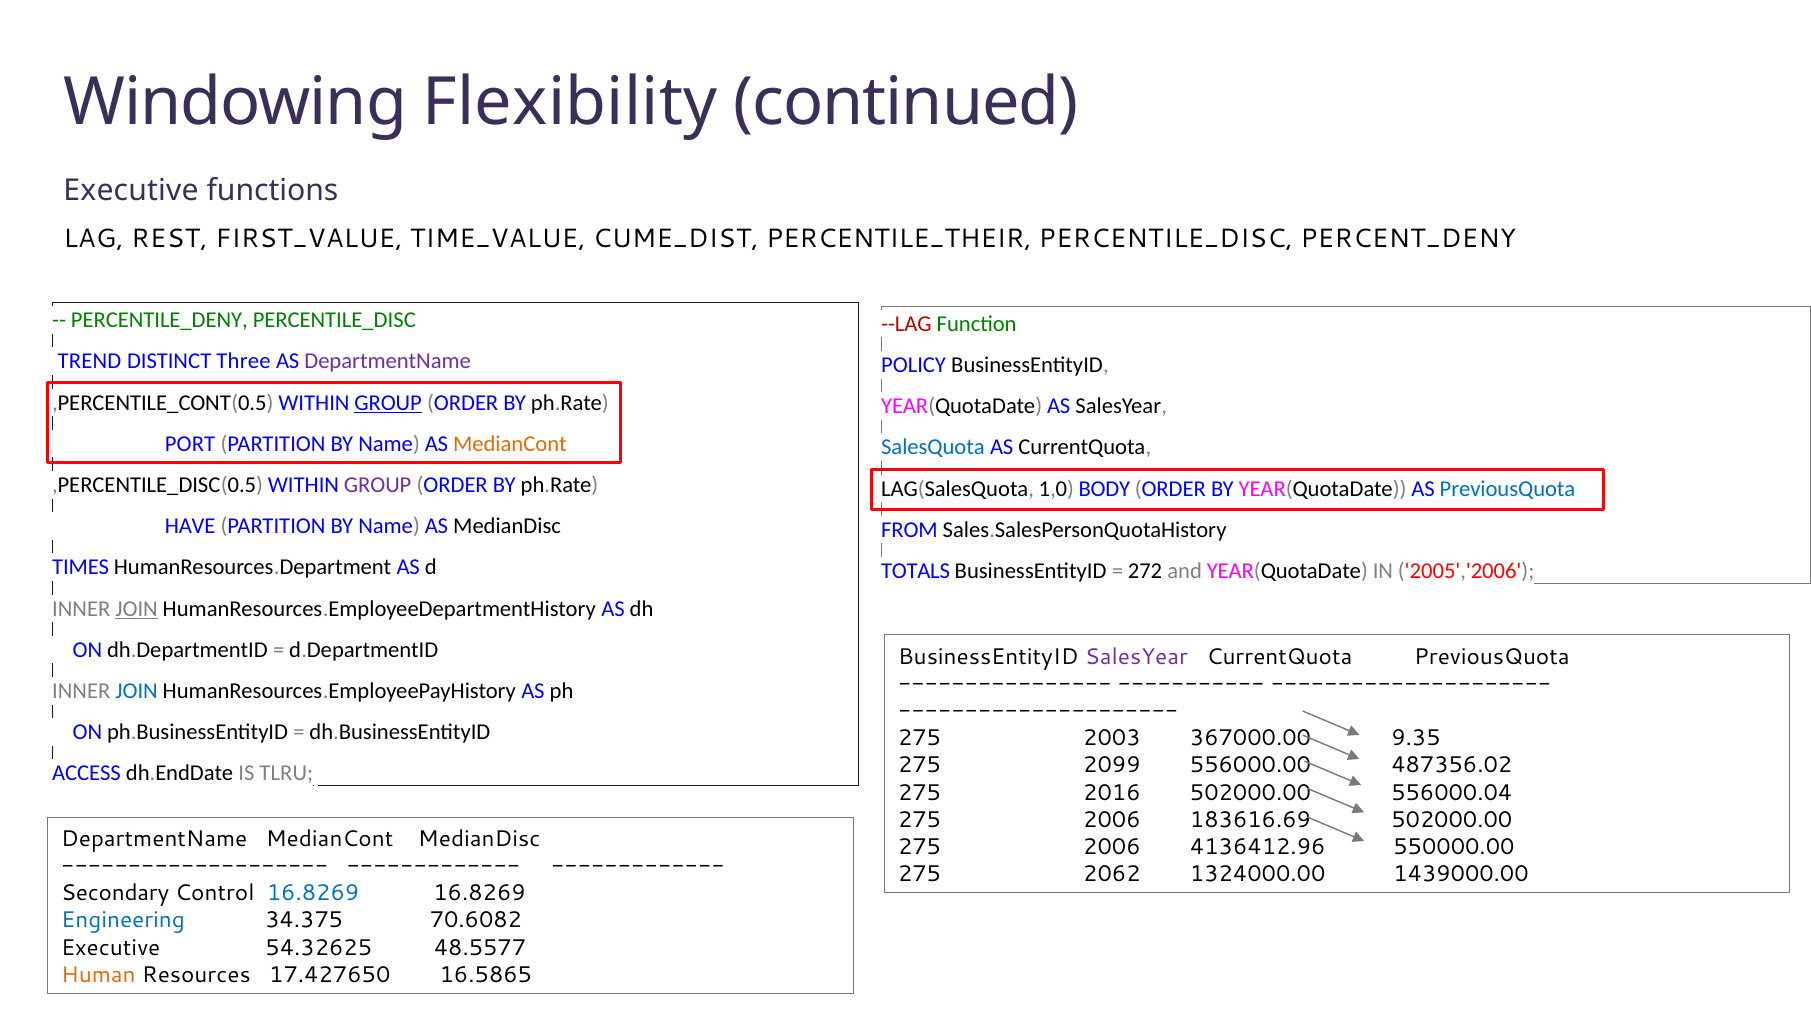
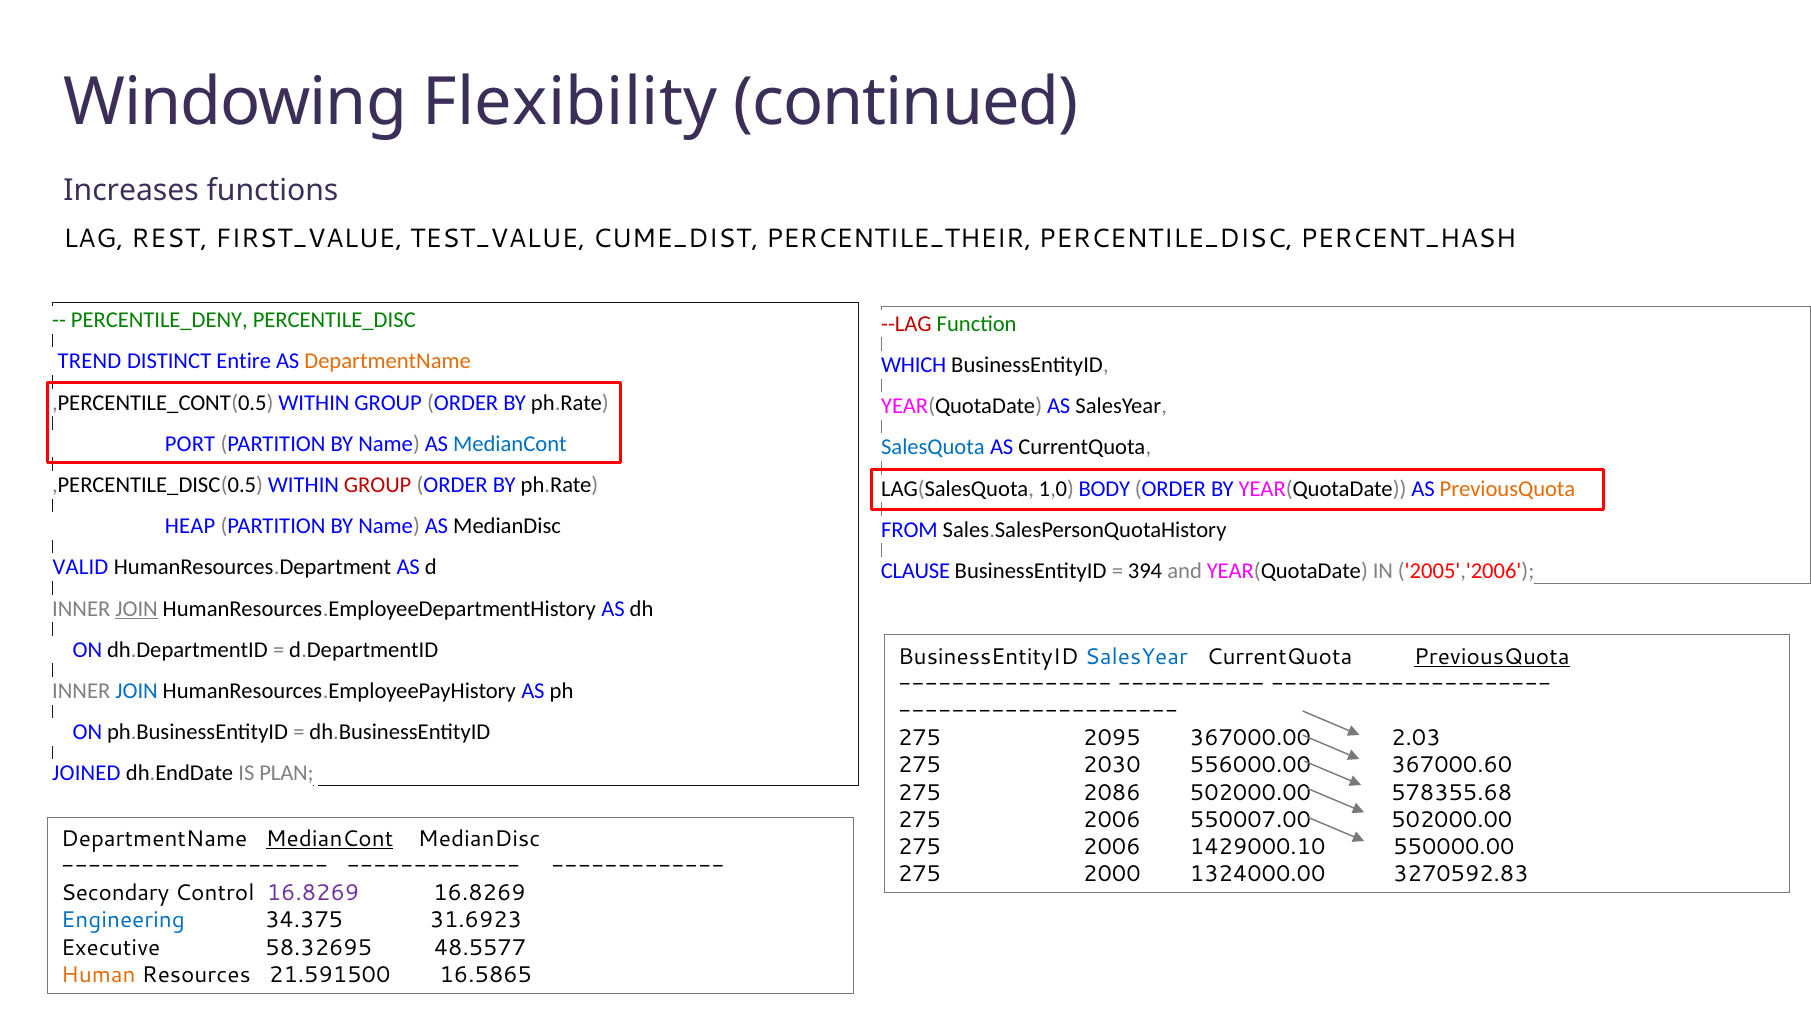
Executive at (131, 190): Executive -> Increases
TIME_VALUE: TIME_VALUE -> TEST_VALUE
PERCENT_DENY: PERCENT_DENY -> PERCENT_HASH
Three: Three -> Entire
DepartmentName at (388, 361) colour: purple -> orange
POLICY: POLICY -> WHICH
GROUP at (388, 403) underline: present -> none
MedianCont at (510, 444) colour: orange -> blue
GROUP at (378, 485) colour: purple -> red
PreviousQuota at (1507, 488) colour: blue -> orange
HAVE: HAVE -> HEAP
TIMES: TIMES -> VALID
TOTALS: TOTALS -> CLAUSE
272: 272 -> 394
SalesYear at (1136, 657) colour: purple -> blue
PreviousQuota at (1492, 657) underline: none -> present
2003: 2003 -> 2095
9.35: 9.35 -> 2.03
2099: 2099 -> 2030
487356.02: 487356.02 -> 367000.60
ACCESS: ACCESS -> JOINED
TLRU: TLRU -> PLAN
2016: 2016 -> 2086
556000.04: 556000.04 -> 578355.68
183616.69: 183616.69 -> 550007.00
MedianCont at (330, 839) underline: none -> present
4136412.96: 4136412.96 -> 1429000.10
2062: 2062 -> 2000
1439000.00: 1439000.00 -> 3270592.83
16.8269 at (313, 893) colour: blue -> purple
70.6082: 70.6082 -> 31.6923
54.32625: 54.32625 -> 58.32695
17.427650: 17.427650 -> 21.591500
